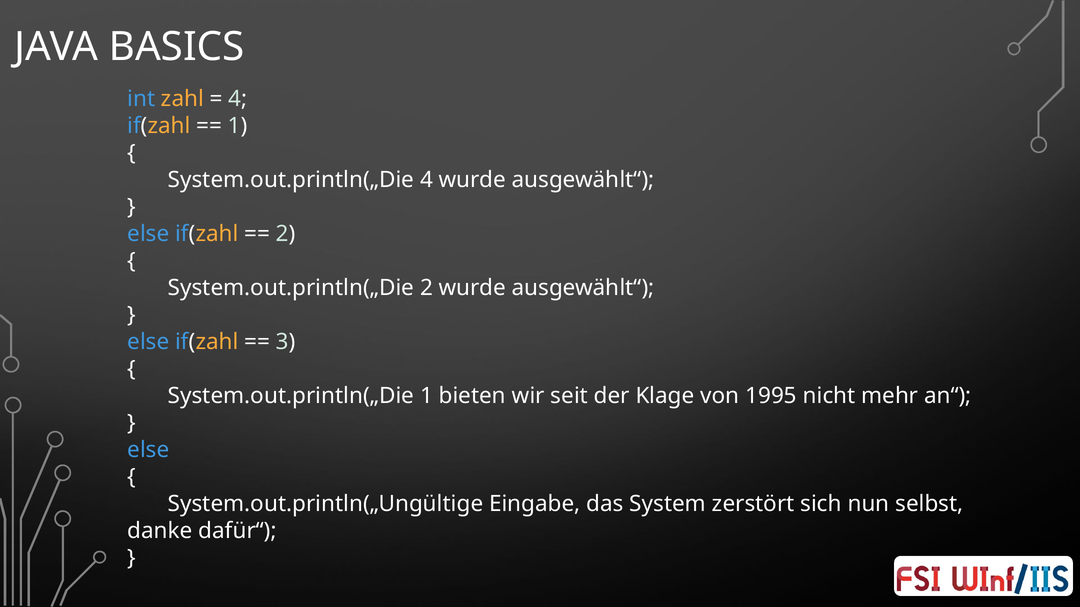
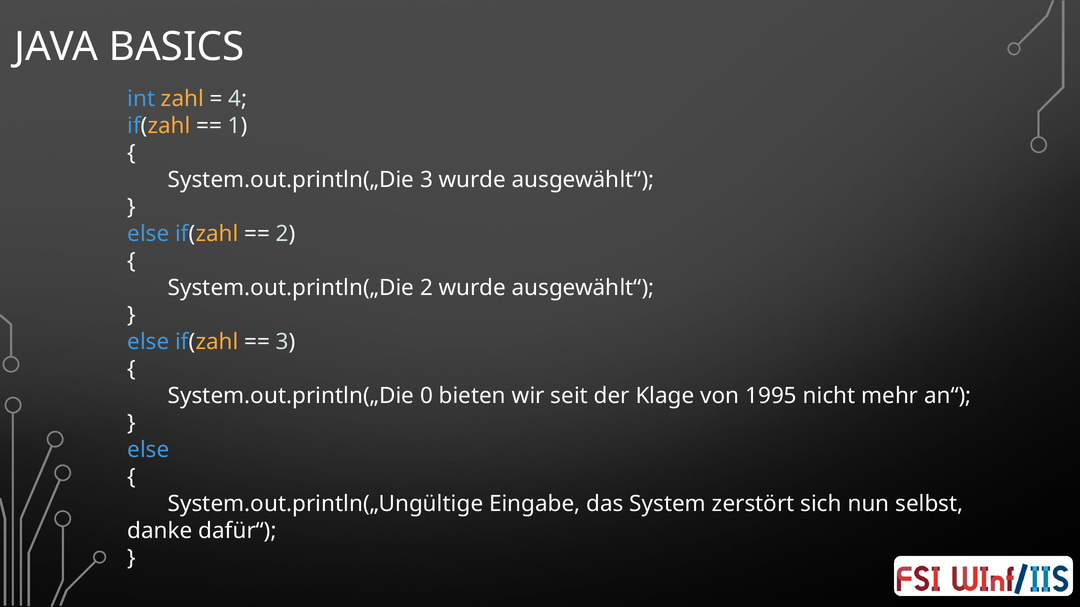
System.out.println(„Die 4: 4 -> 3
System.out.println(„Die 1: 1 -> 0
